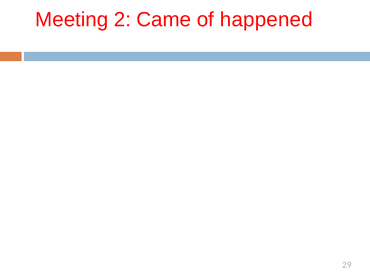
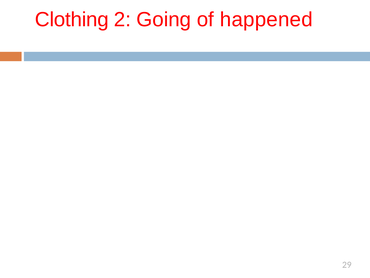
Meeting: Meeting -> Clothing
Came: Came -> Going
